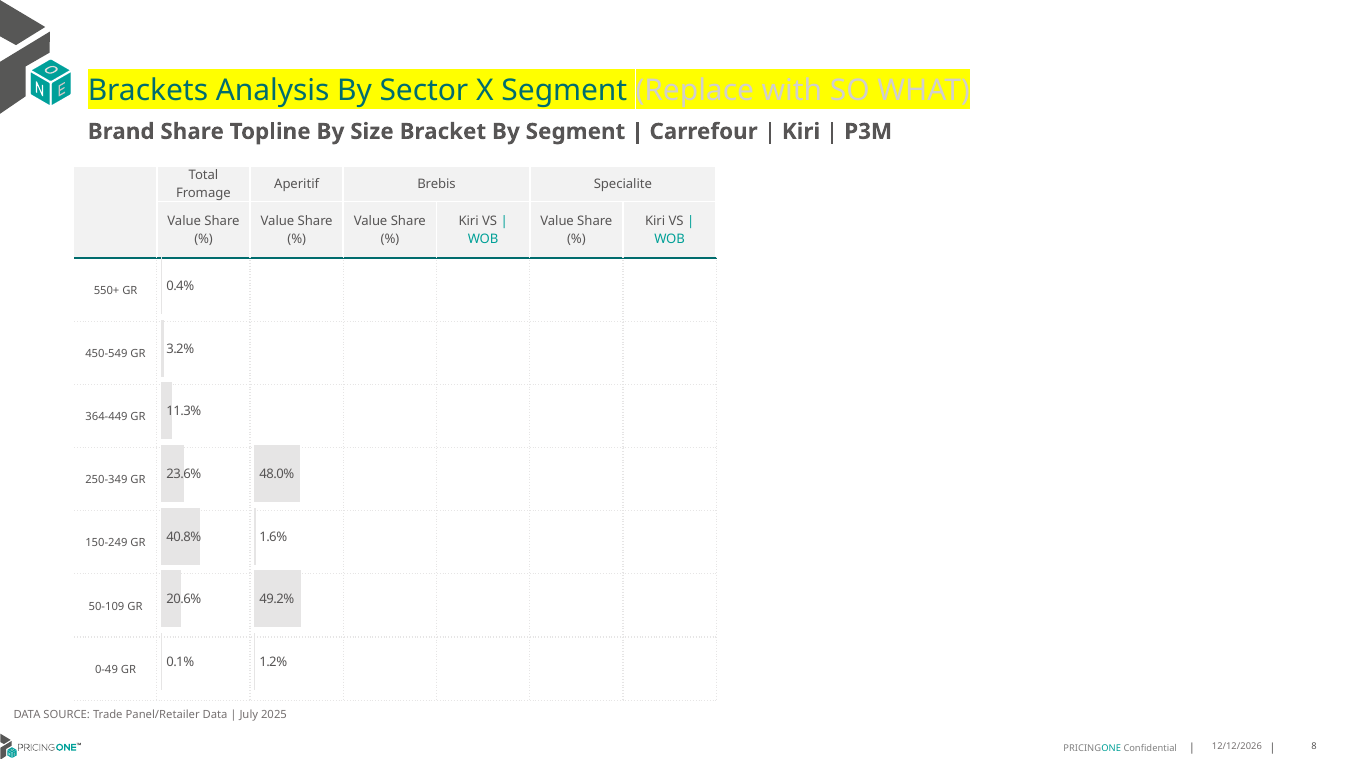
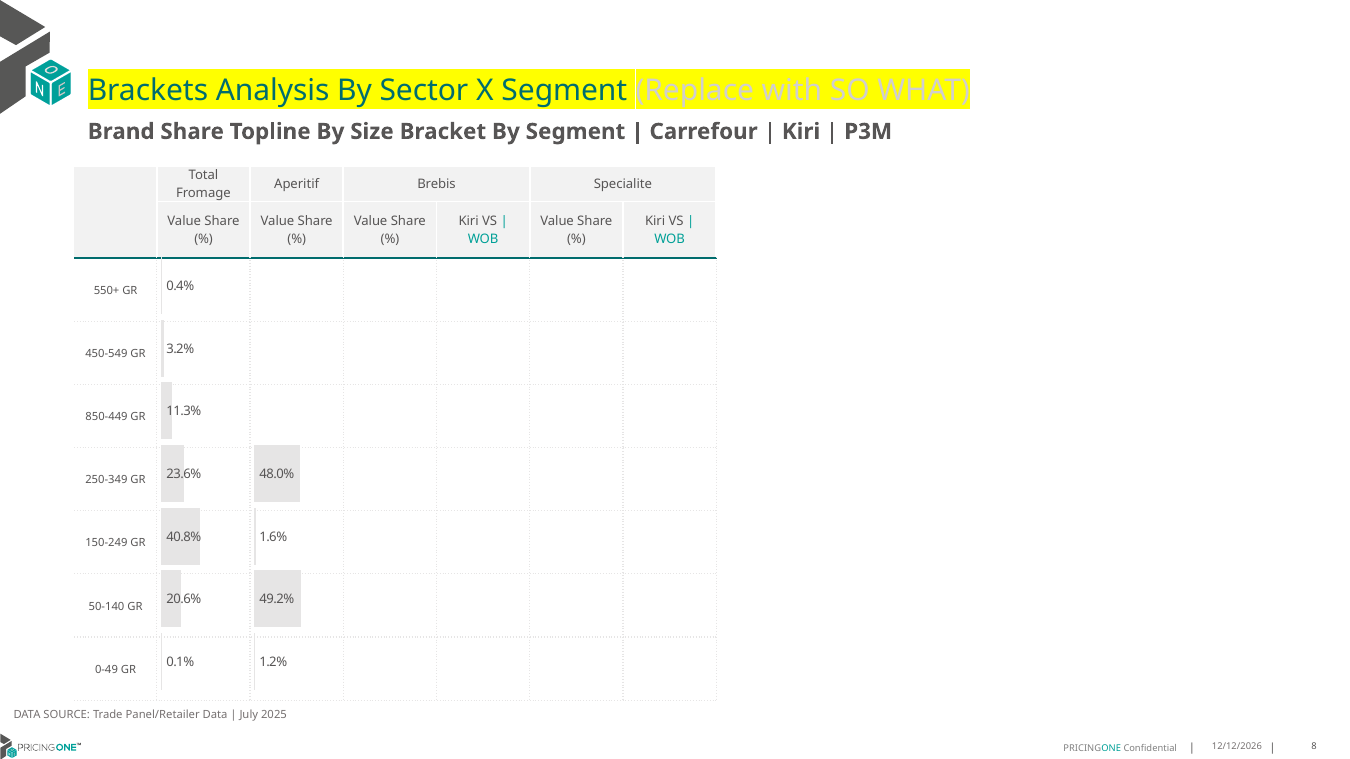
364-449: 364-449 -> 850-449
50-109: 50-109 -> 50-140
